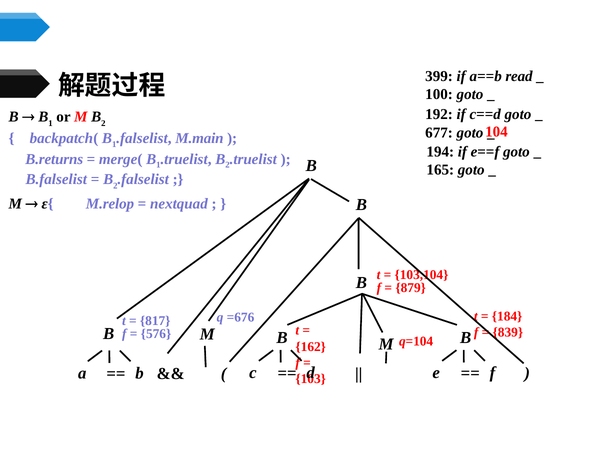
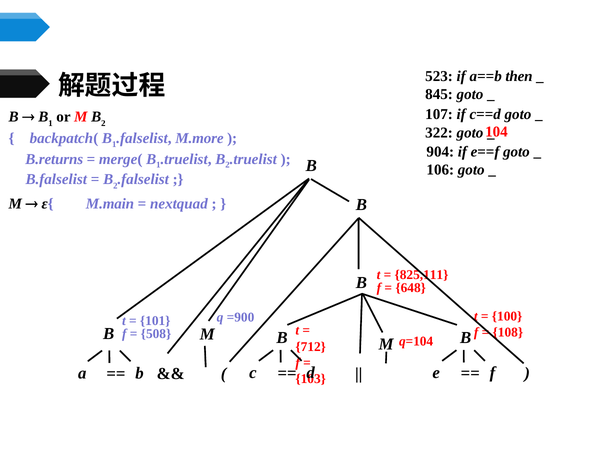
399: 399 -> 523
read: read -> then
100: 100 -> 845
192: 192 -> 107
677: 677 -> 322
M.main: M.main -> M.more
194: 194 -> 904
165: 165 -> 106
M.relop: M.relop -> M.main
103,104: 103,104 -> 825,111
879: 879 -> 648
184: 184 -> 100
=676: =676 -> =900
817: 817 -> 101
839: 839 -> 108
576: 576 -> 508
162: 162 -> 712
